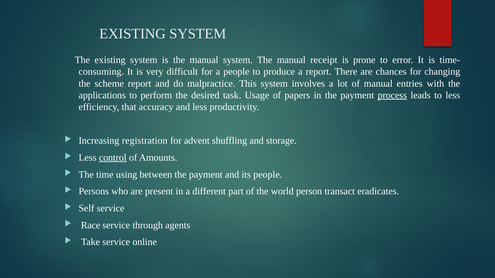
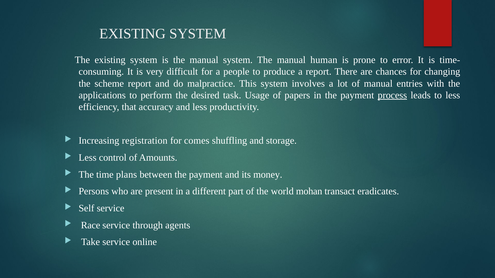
receipt: receipt -> human
advent: advent -> comes
control underline: present -> none
using: using -> plans
its people: people -> money
person: person -> mohan
